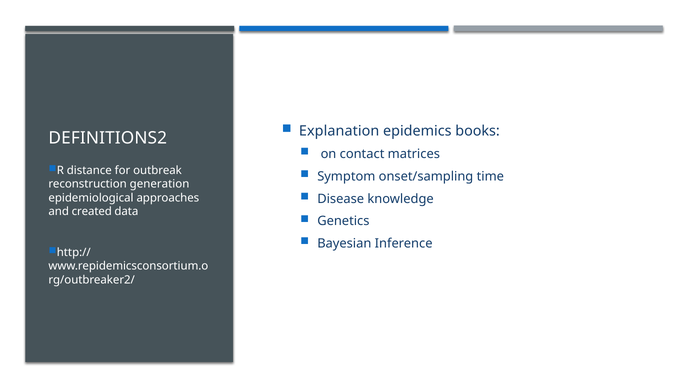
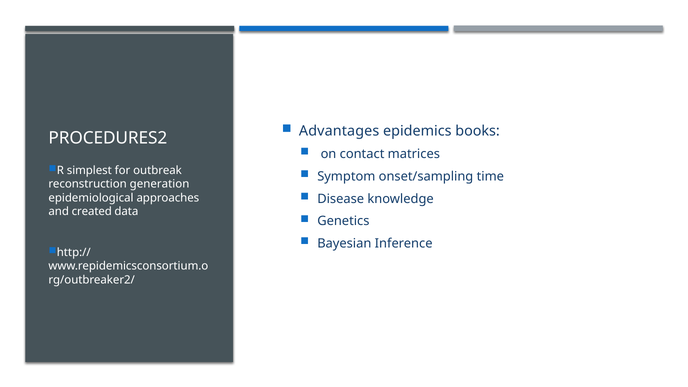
Explanation: Explanation -> Advantages
DEFINITIONS2: DEFINITIONS2 -> PROCEDURES2
distance: distance -> simplest
